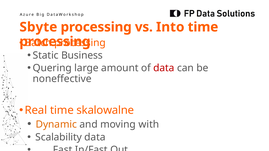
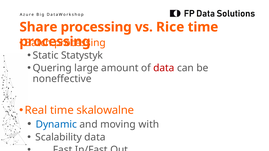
Sbyte: Sbyte -> Share
Into: Into -> Rice
Business: Business -> Statystyk
Dynamic colour: orange -> blue
